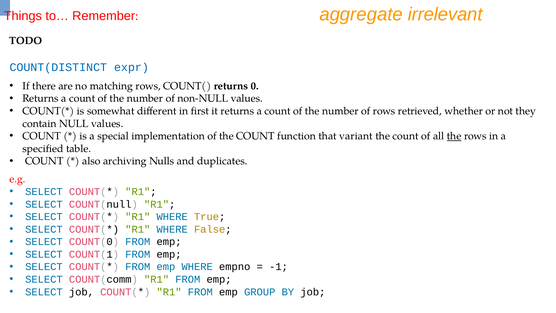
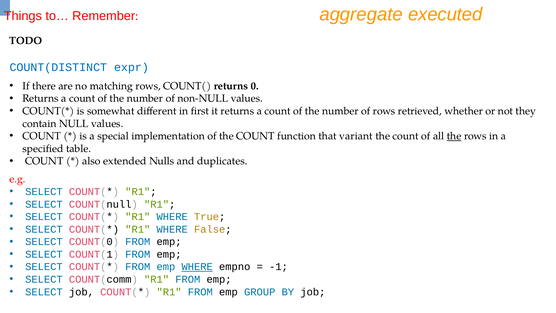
irrelevant: irrelevant -> executed
archiving: archiving -> extended
WHERE at (197, 267) underline: none -> present
